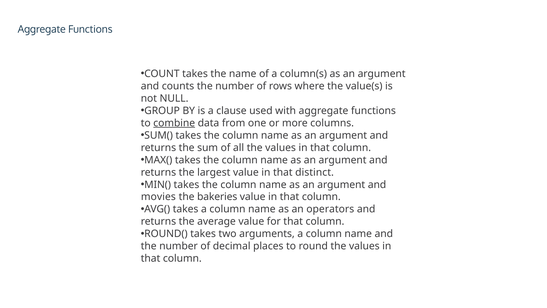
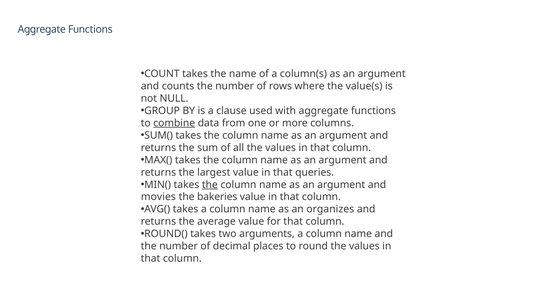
distinct: distinct -> queries
the at (210, 184) underline: none -> present
operators: operators -> organizes
